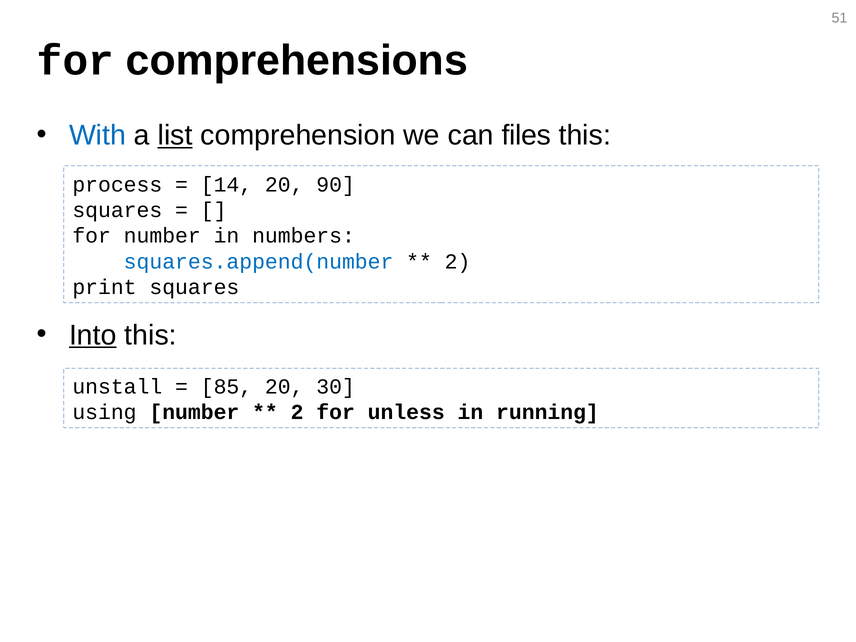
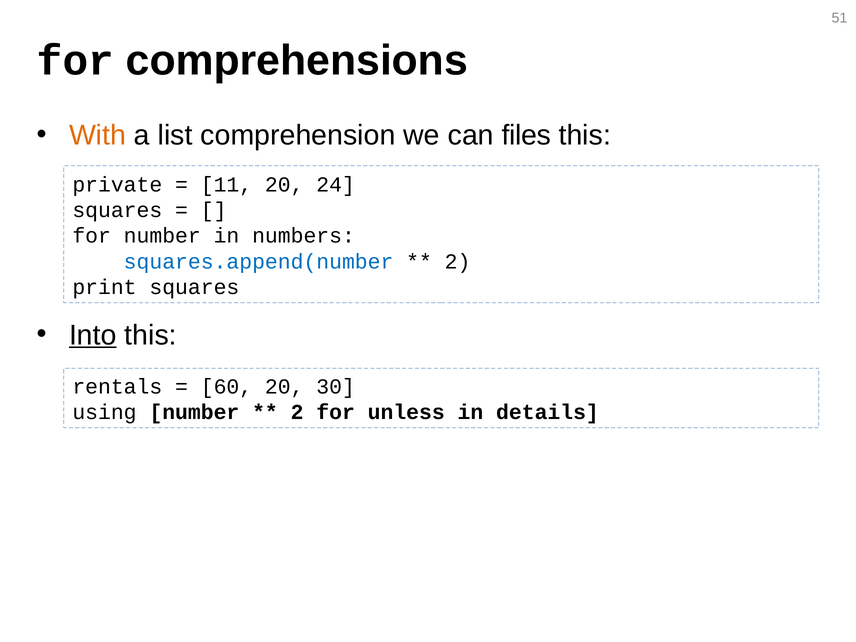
With colour: blue -> orange
list underline: present -> none
process: process -> private
14: 14 -> 11
90: 90 -> 24
unstall: unstall -> rentals
85: 85 -> 60
running: running -> details
